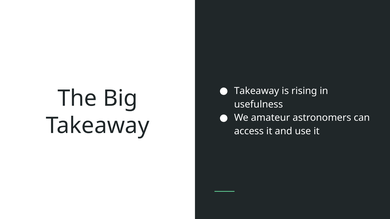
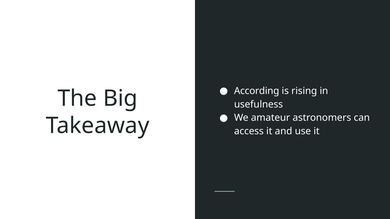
Takeaway at (257, 91): Takeaway -> According
